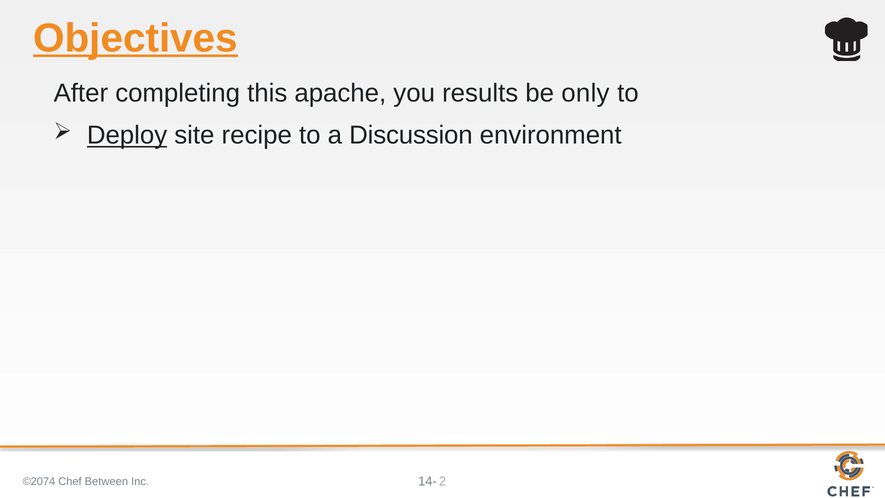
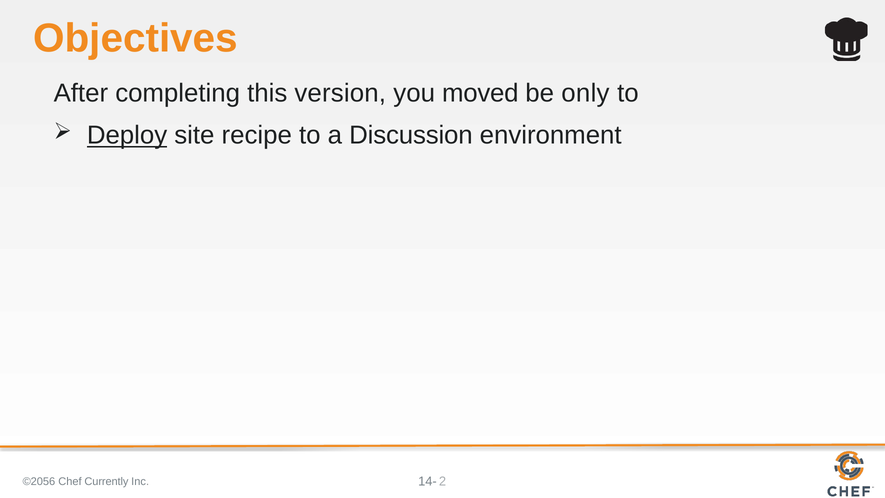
Objectives underline: present -> none
apache: apache -> version
results: results -> moved
©2074: ©2074 -> ©2056
Between: Between -> Currently
